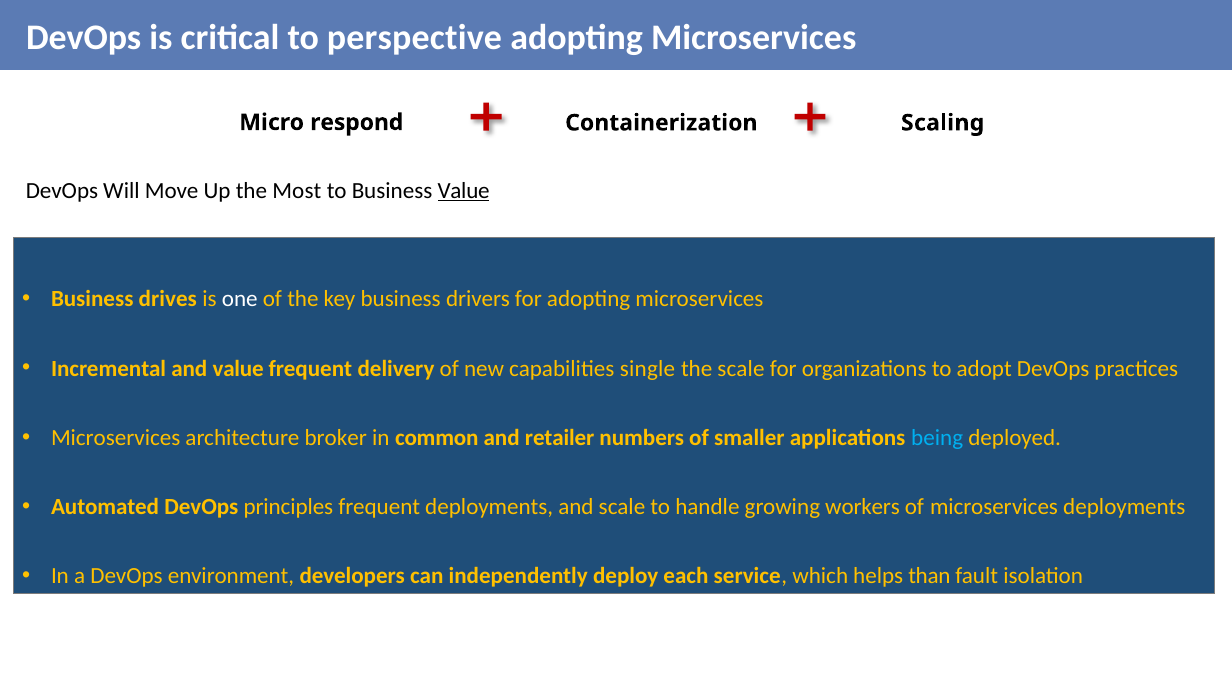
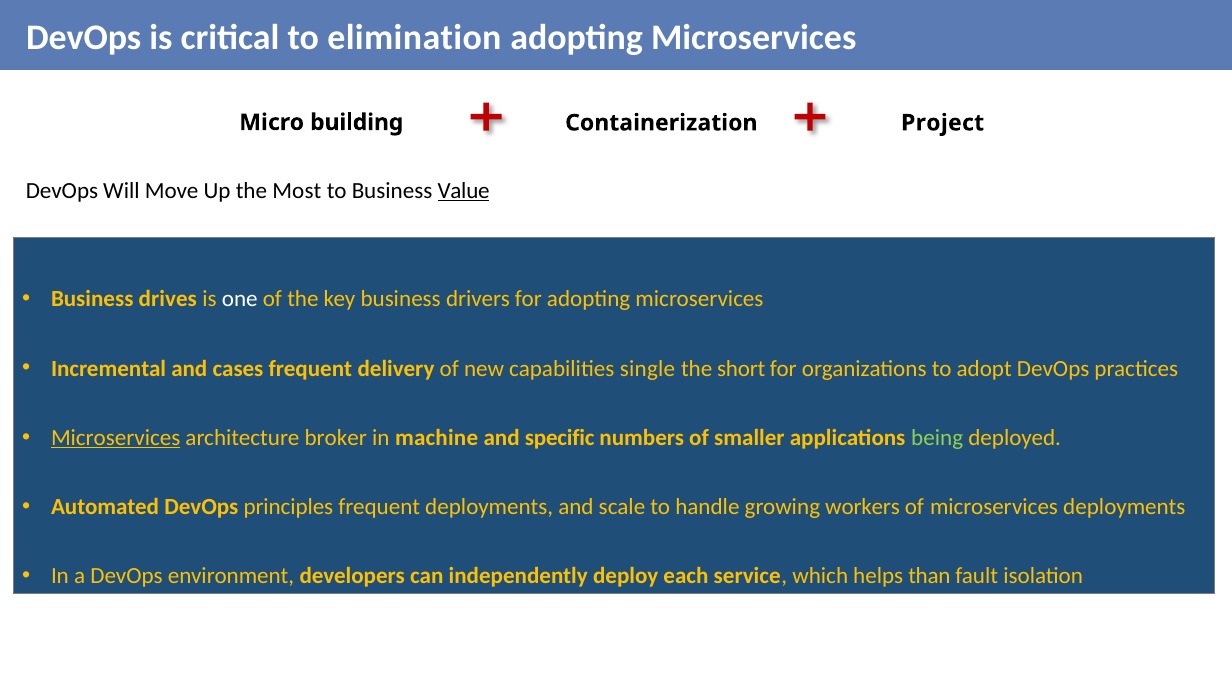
perspective: perspective -> elimination
respond: respond -> building
Scaling: Scaling -> Project
and value: value -> cases
the scale: scale -> short
Microservices at (116, 438) underline: none -> present
common: common -> machine
retailer: retailer -> specific
being colour: light blue -> light green
